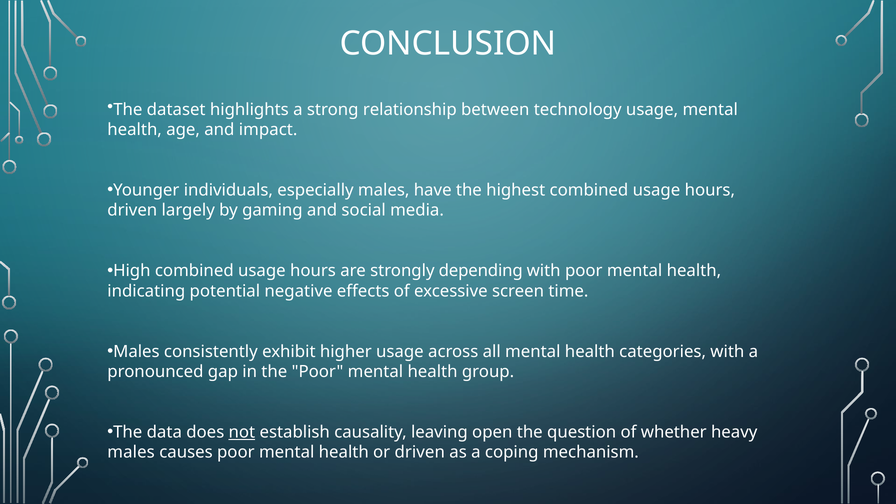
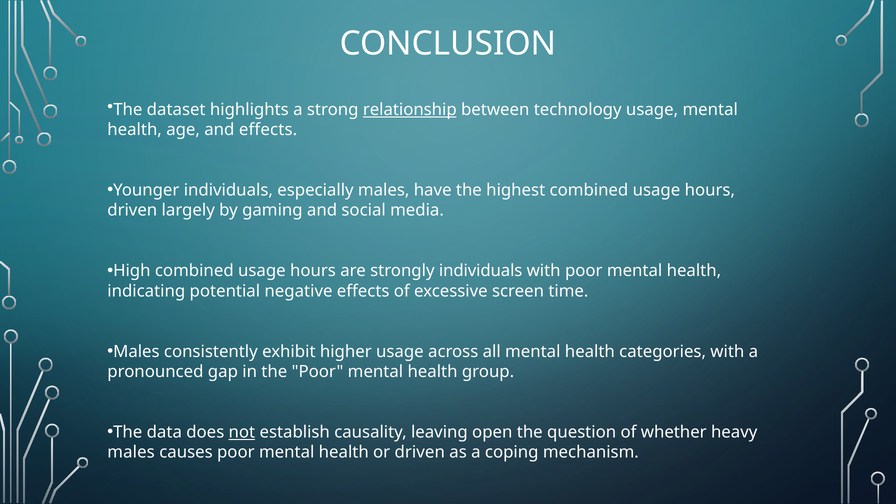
relationship underline: none -> present
and impact: impact -> effects
strongly depending: depending -> individuals
